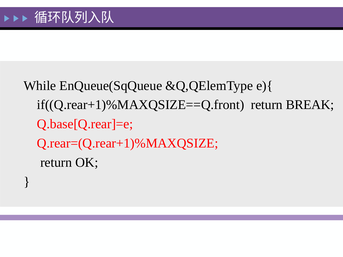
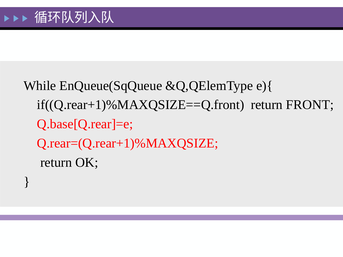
BREAK: BREAK -> FRONT
